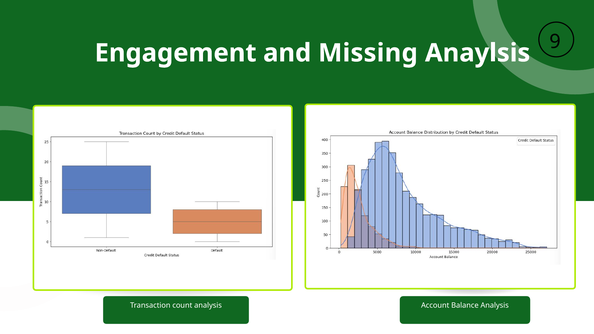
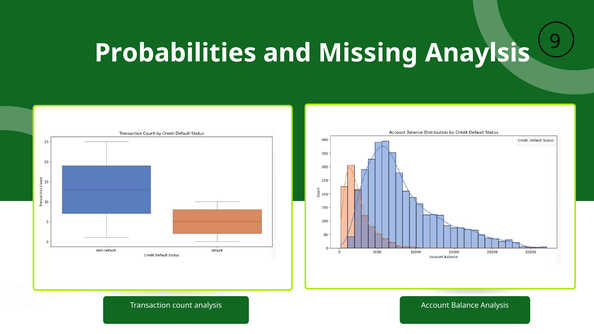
Engagement: Engagement -> Probabilities
